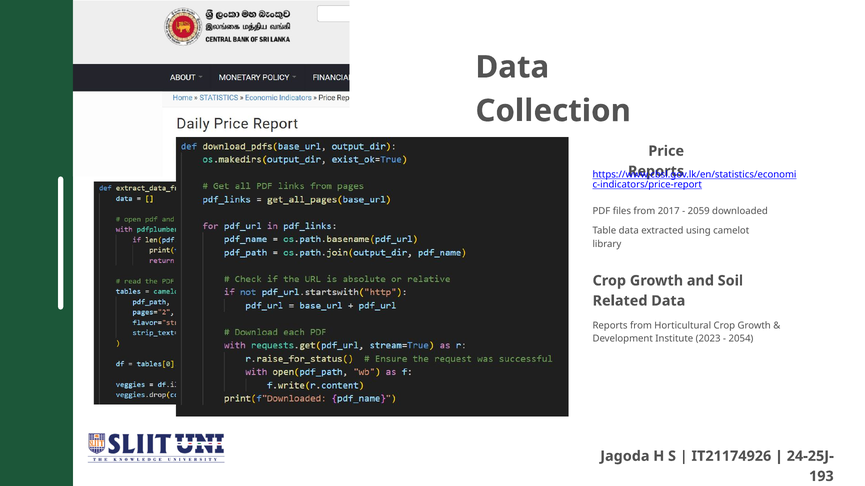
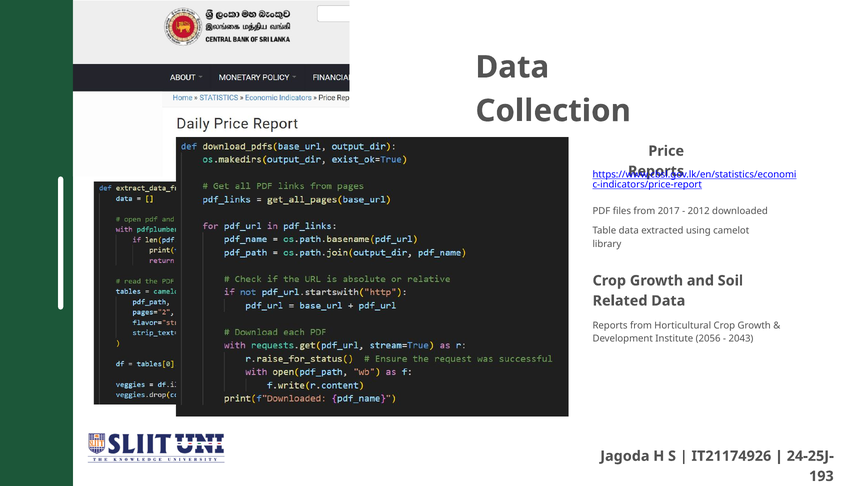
2059: 2059 -> 2012
2023: 2023 -> 2056
2054: 2054 -> 2043
